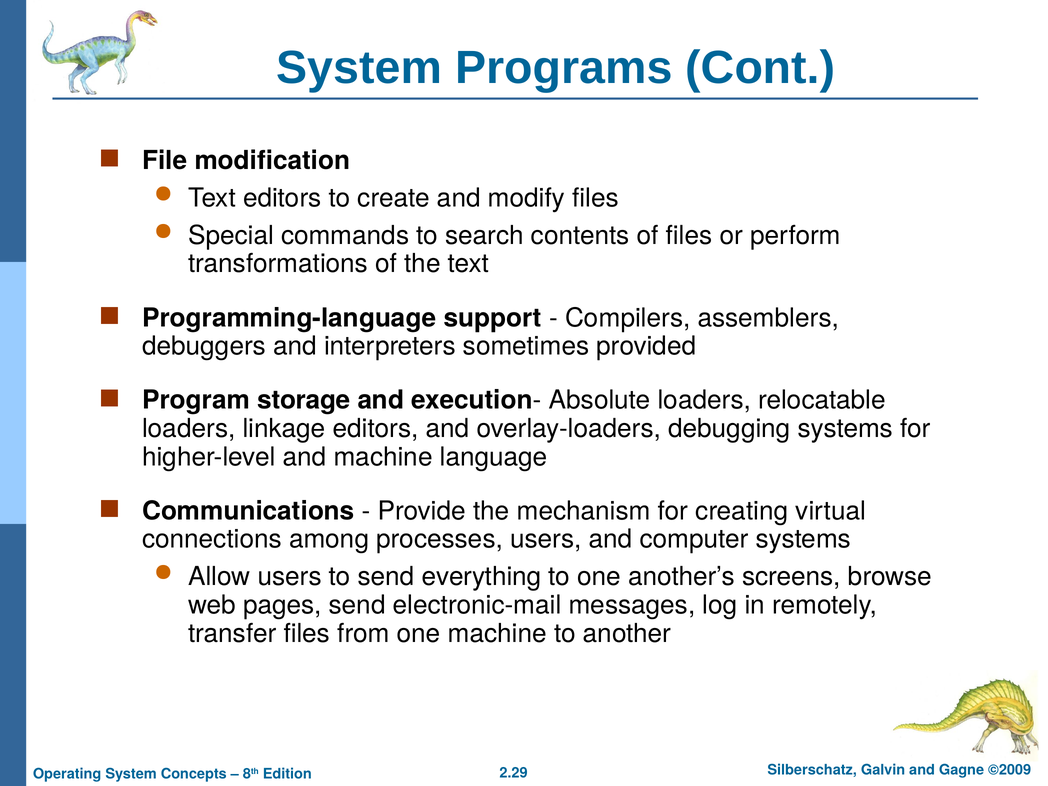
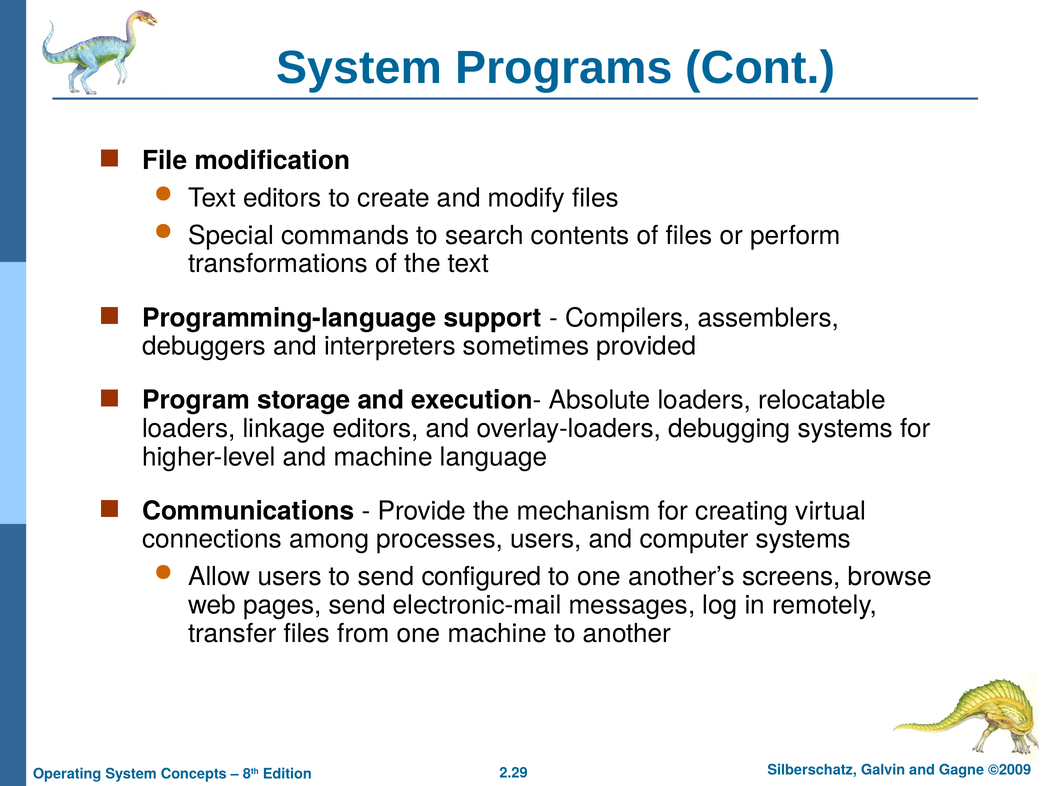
everything: everything -> configured
